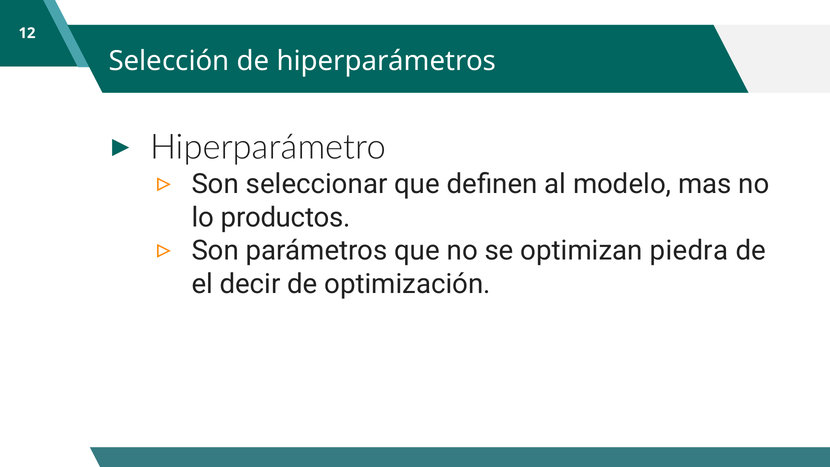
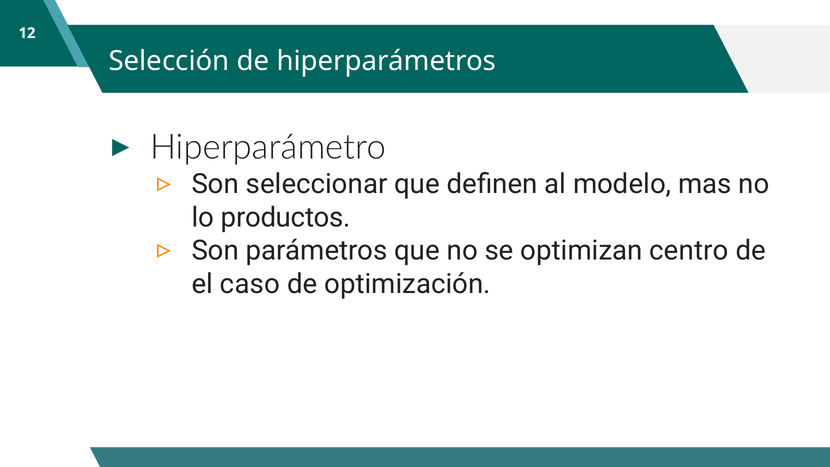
piedra: piedra -> centro
decir: decir -> caso
